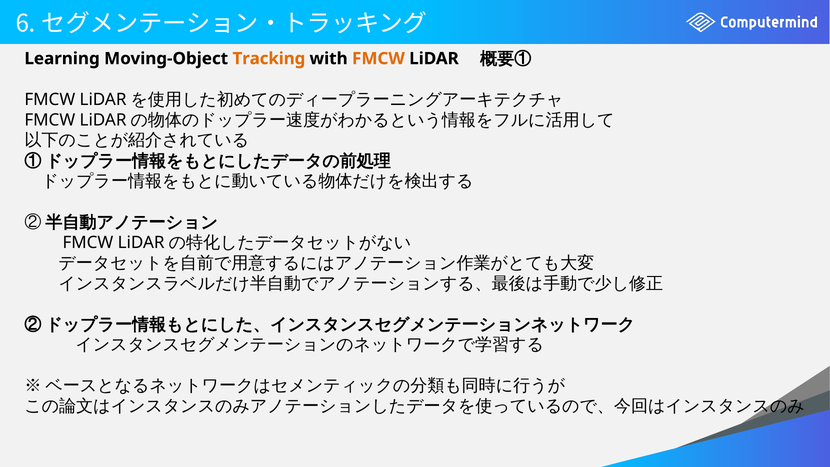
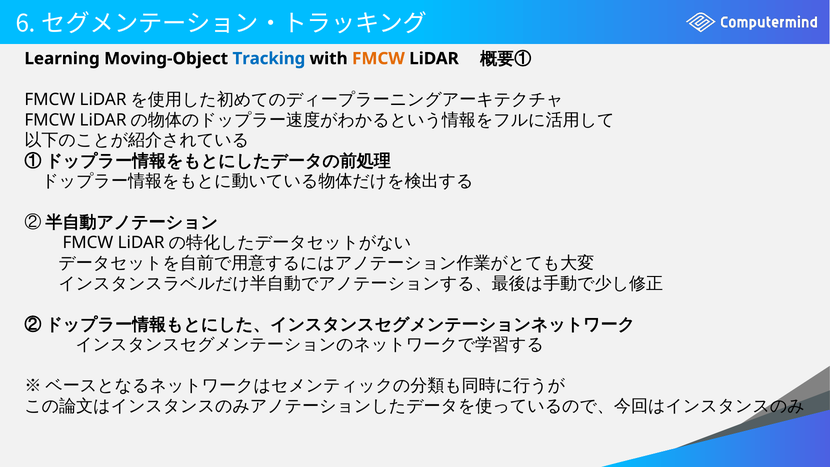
Tracking colour: orange -> blue
